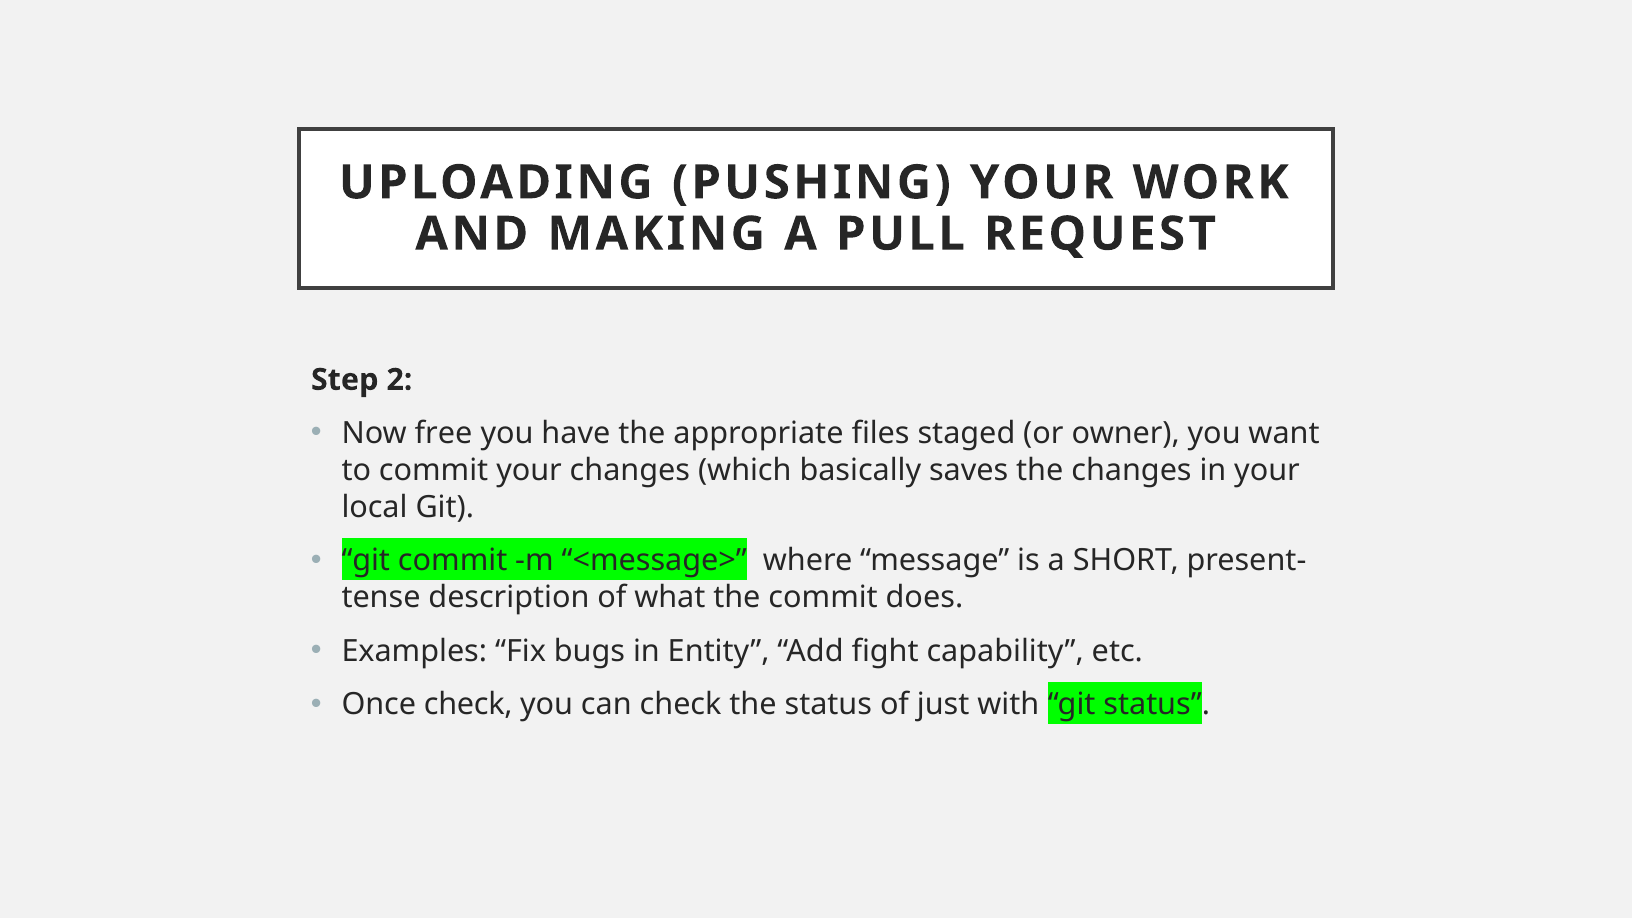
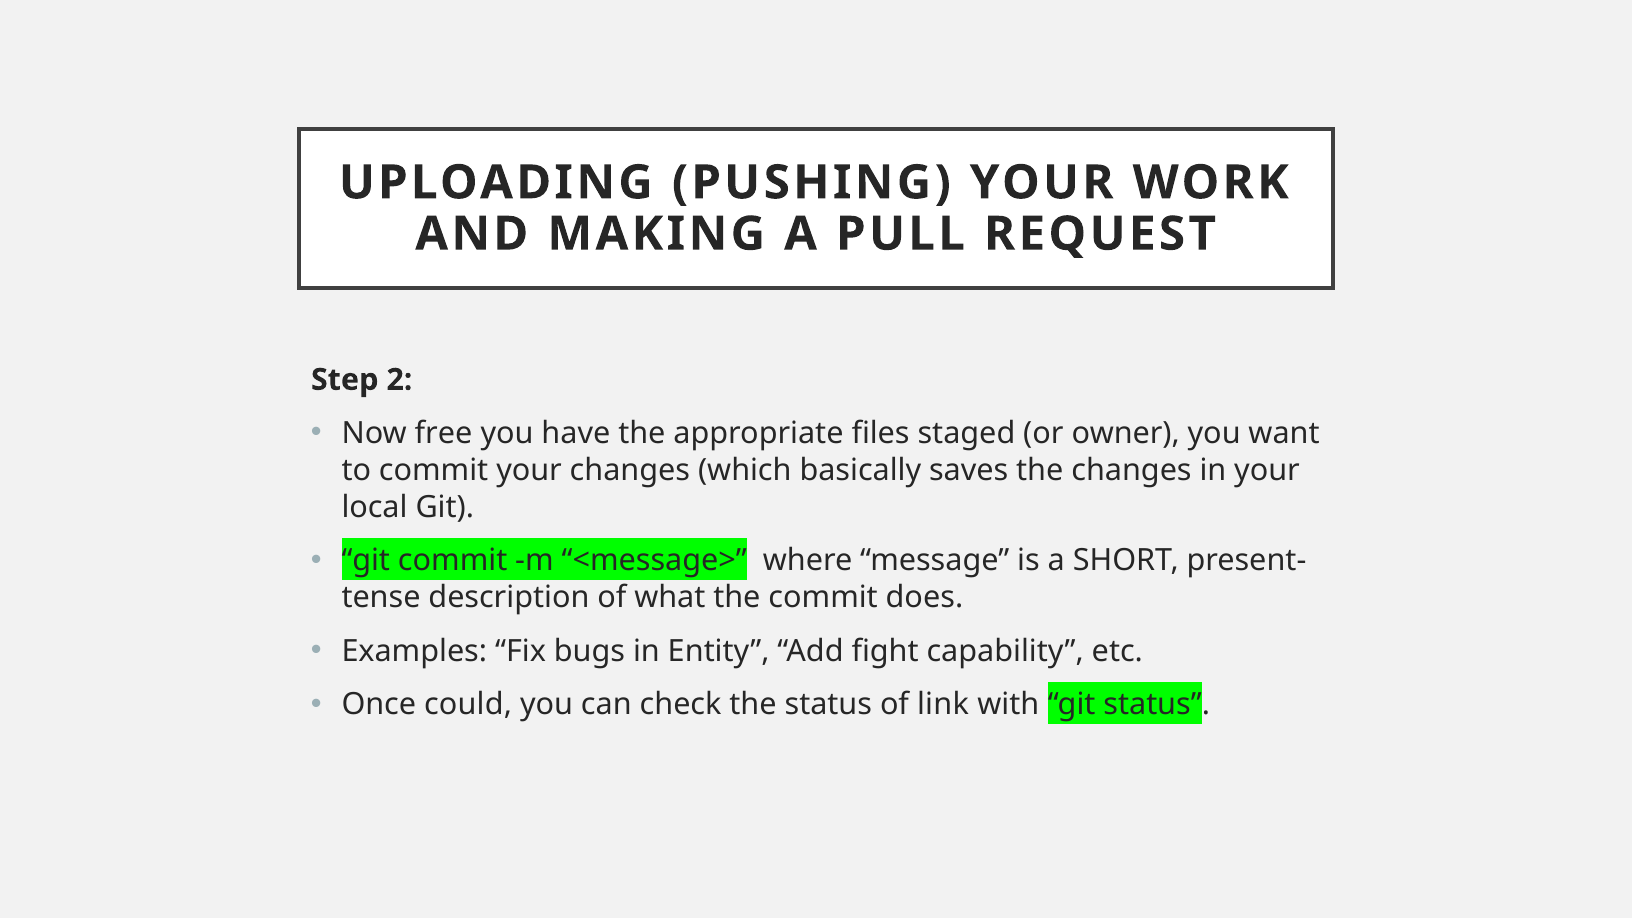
Once check: check -> could
just: just -> link
